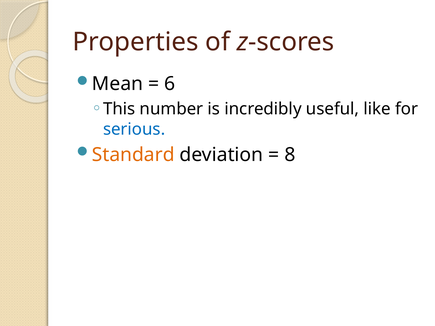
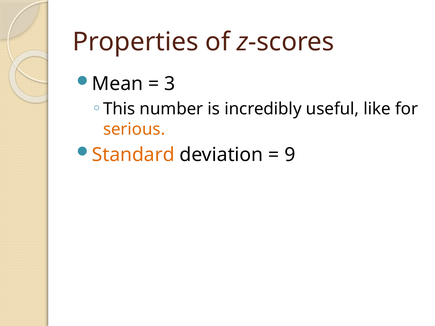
6: 6 -> 3
serious colour: blue -> orange
8: 8 -> 9
